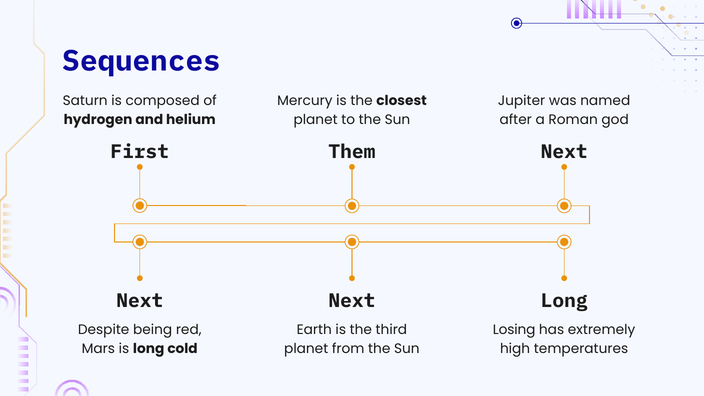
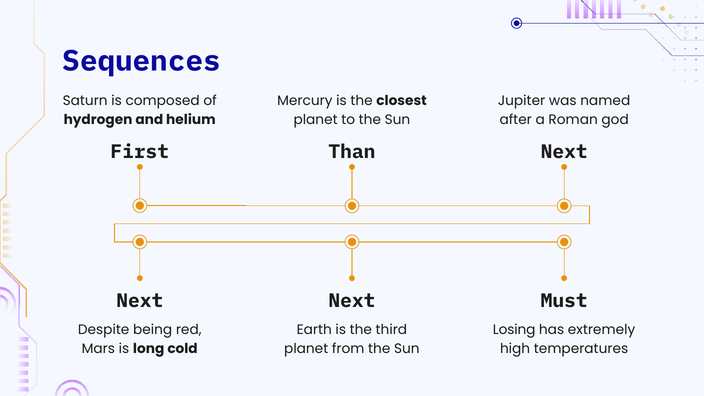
Them: Them -> Than
Long at (564, 301): Long -> Must
